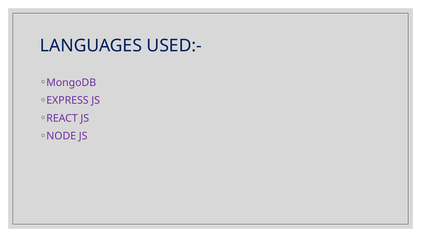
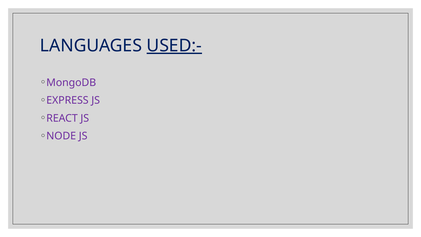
USED:- underline: none -> present
